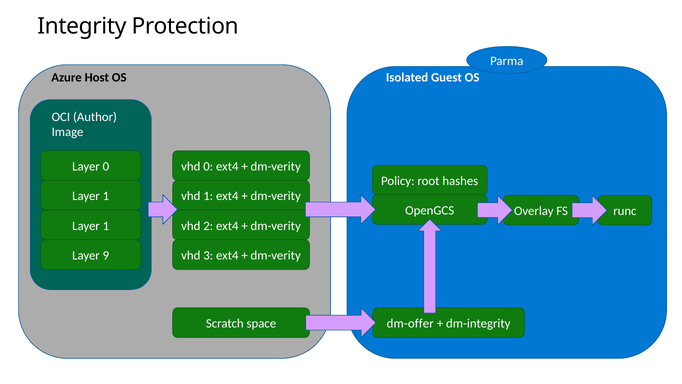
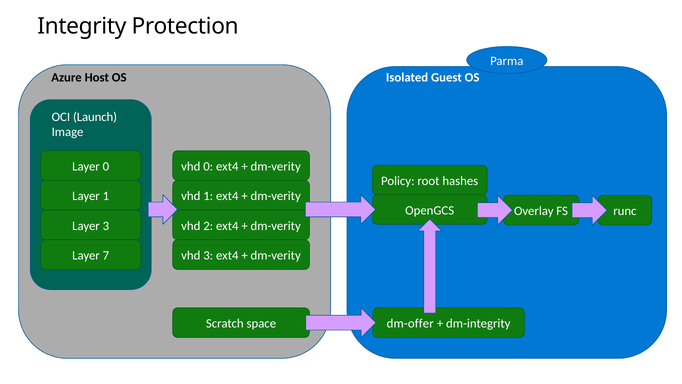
Author: Author -> Launch
1 at (106, 226): 1 -> 3
9: 9 -> 7
